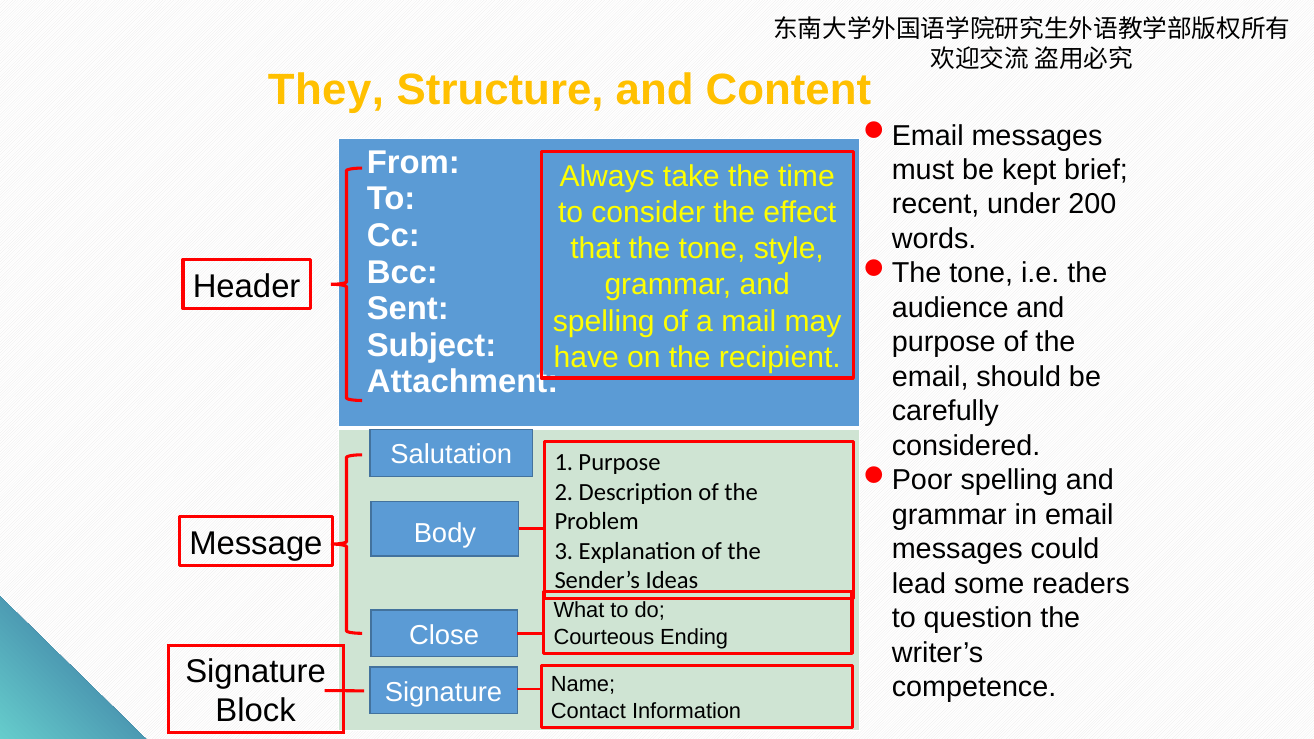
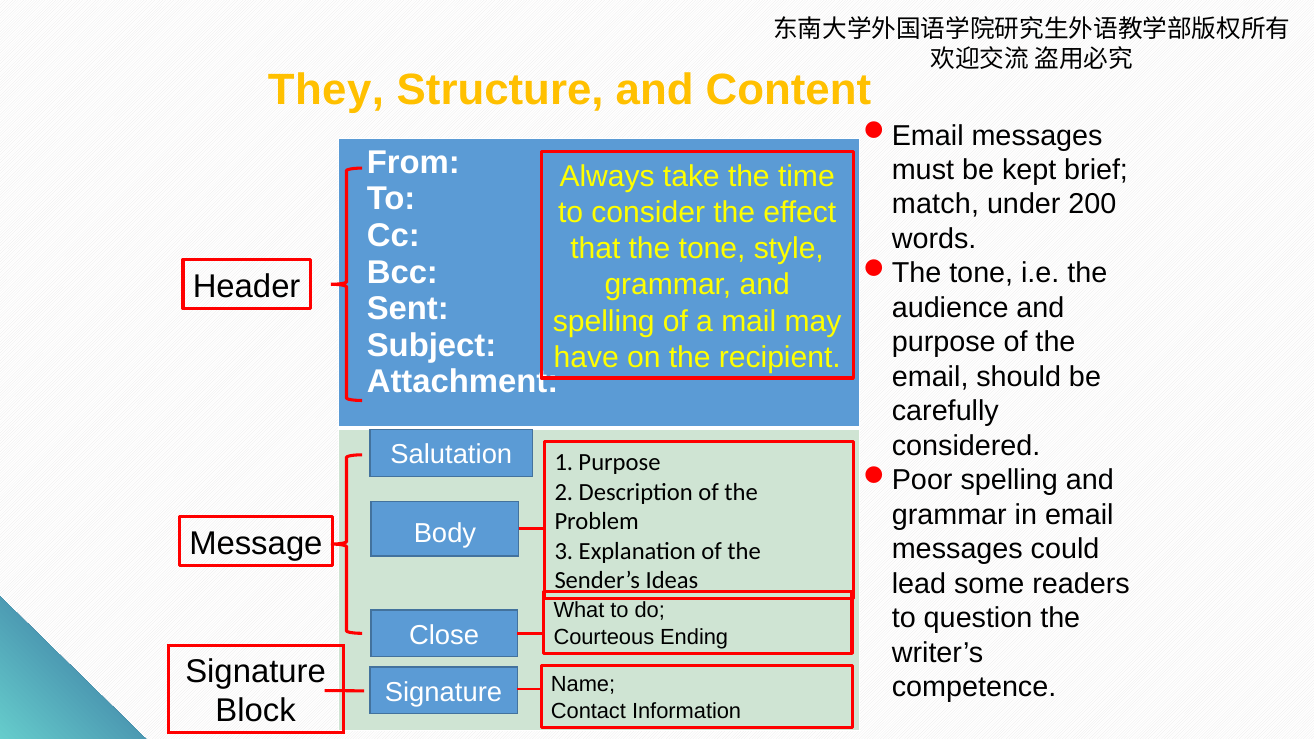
recent: recent -> match
